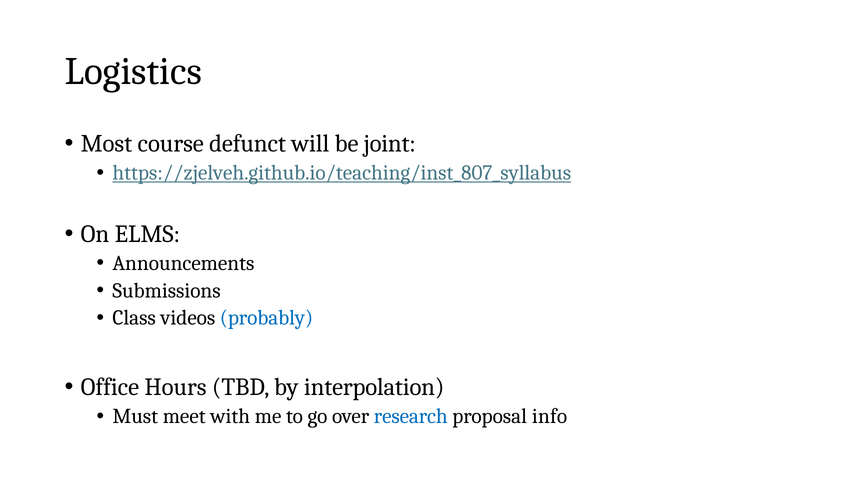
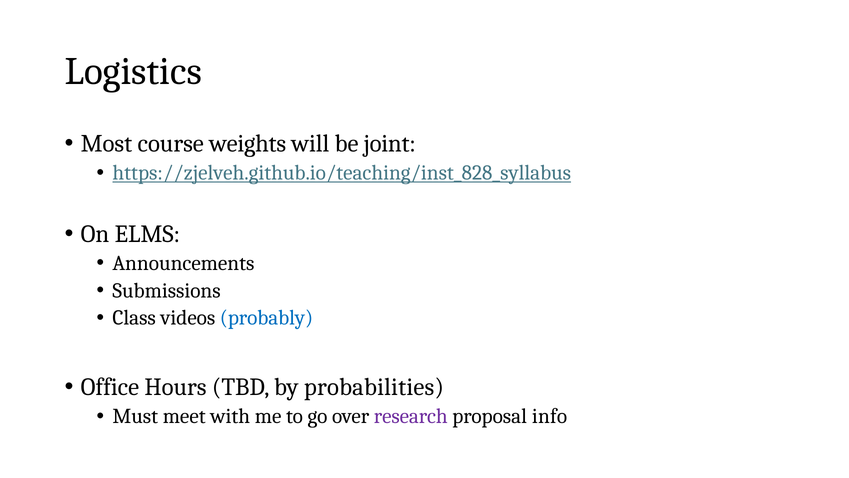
defunct: defunct -> weights
https://zjelveh.github.io/teaching/inst_807_syllabus: https://zjelveh.github.io/teaching/inst_807_syllabus -> https://zjelveh.github.io/teaching/inst_828_syllabus
interpolation: interpolation -> probabilities
research colour: blue -> purple
